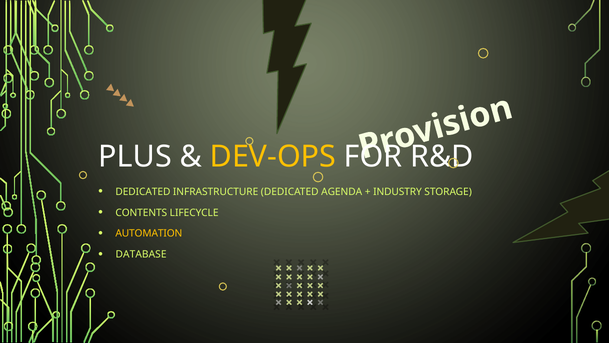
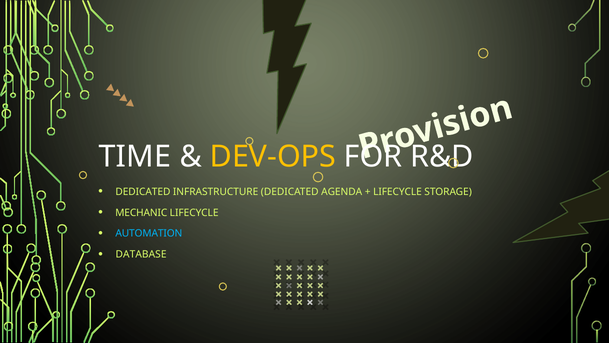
PLUS: PLUS -> TIME
INDUSTRY at (397, 191): INDUSTRY -> LIFECYCLE
CONTENTS: CONTENTS -> MECHANIC
AUTOMATION colour: yellow -> light blue
